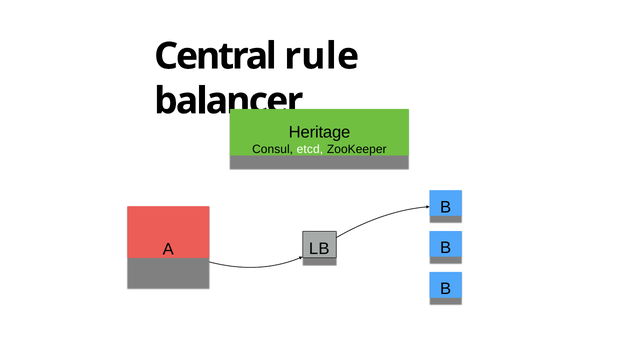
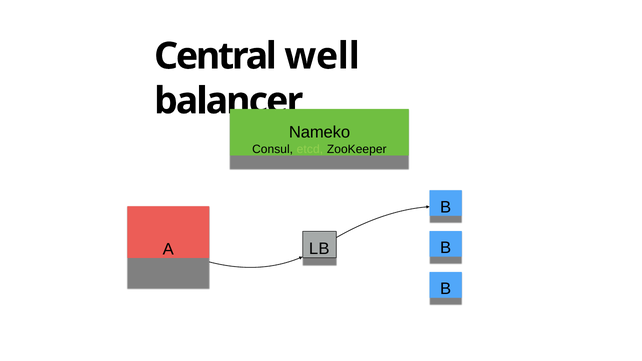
rule: rule -> well
Heritage: Heritage -> Nameko
etcd colour: white -> light green
